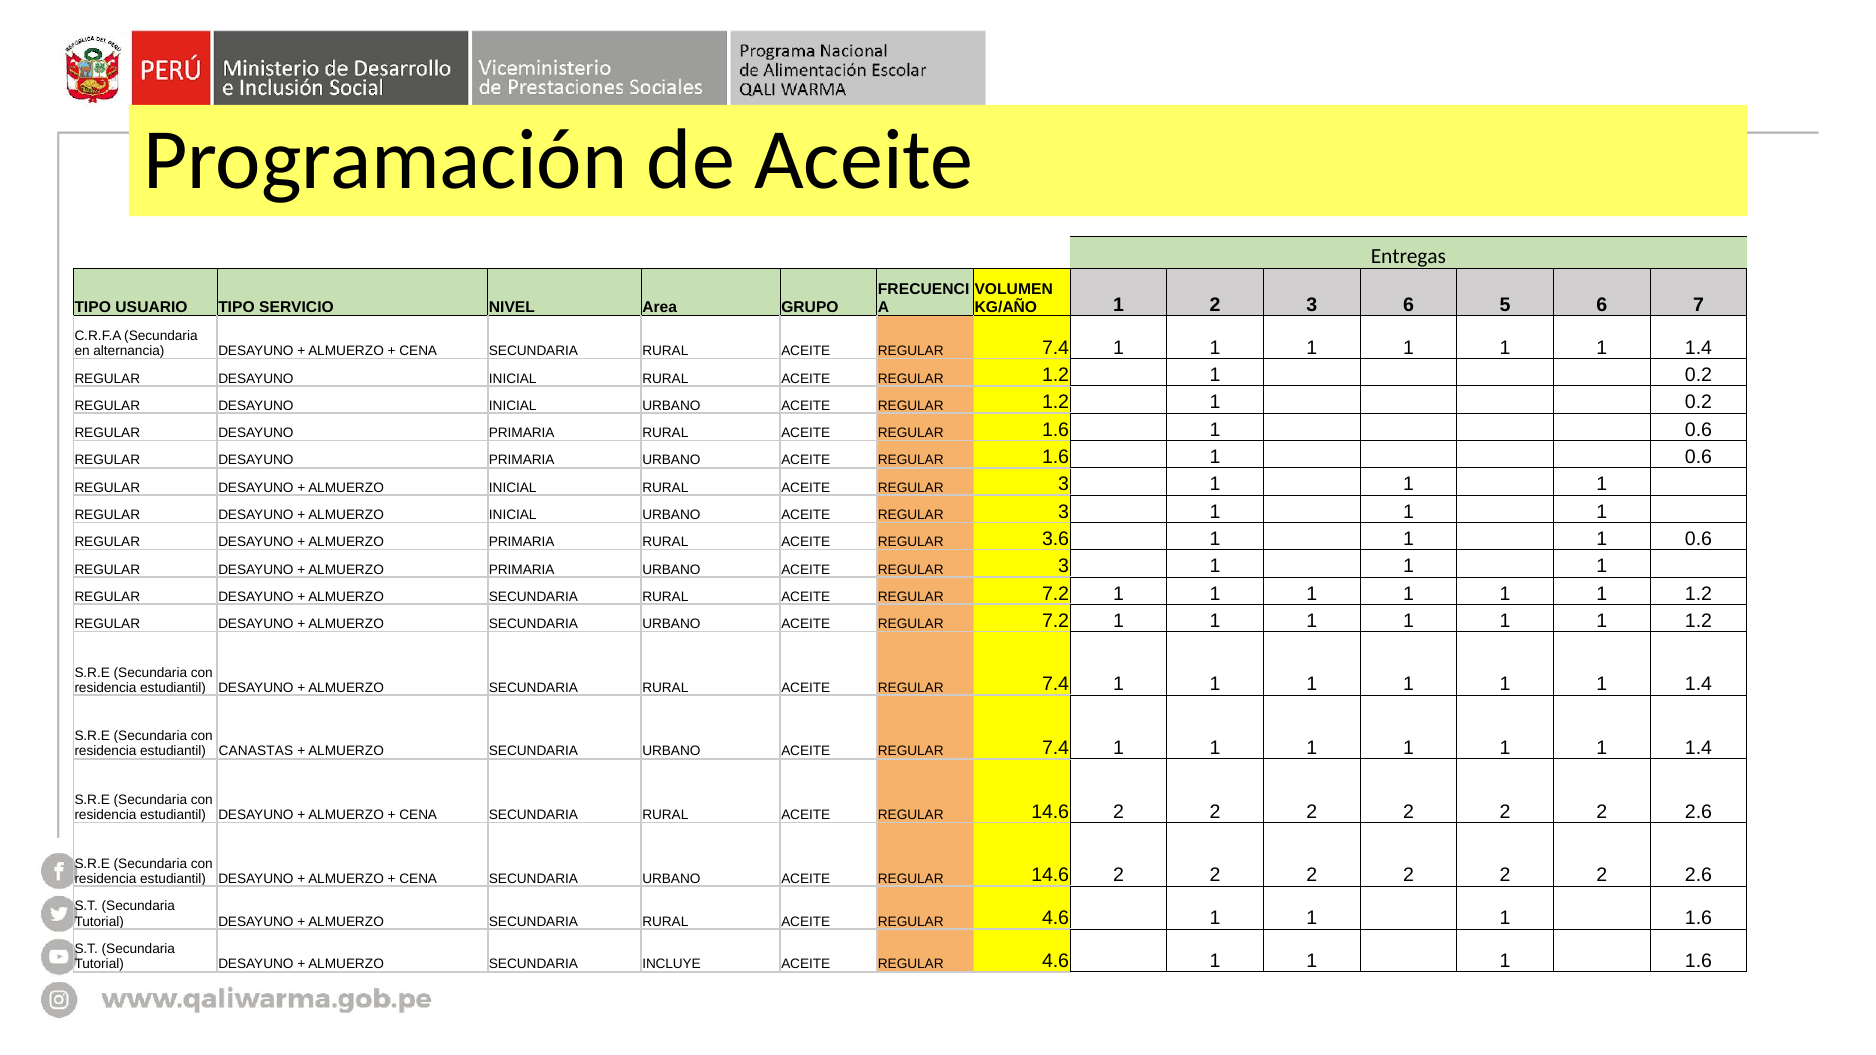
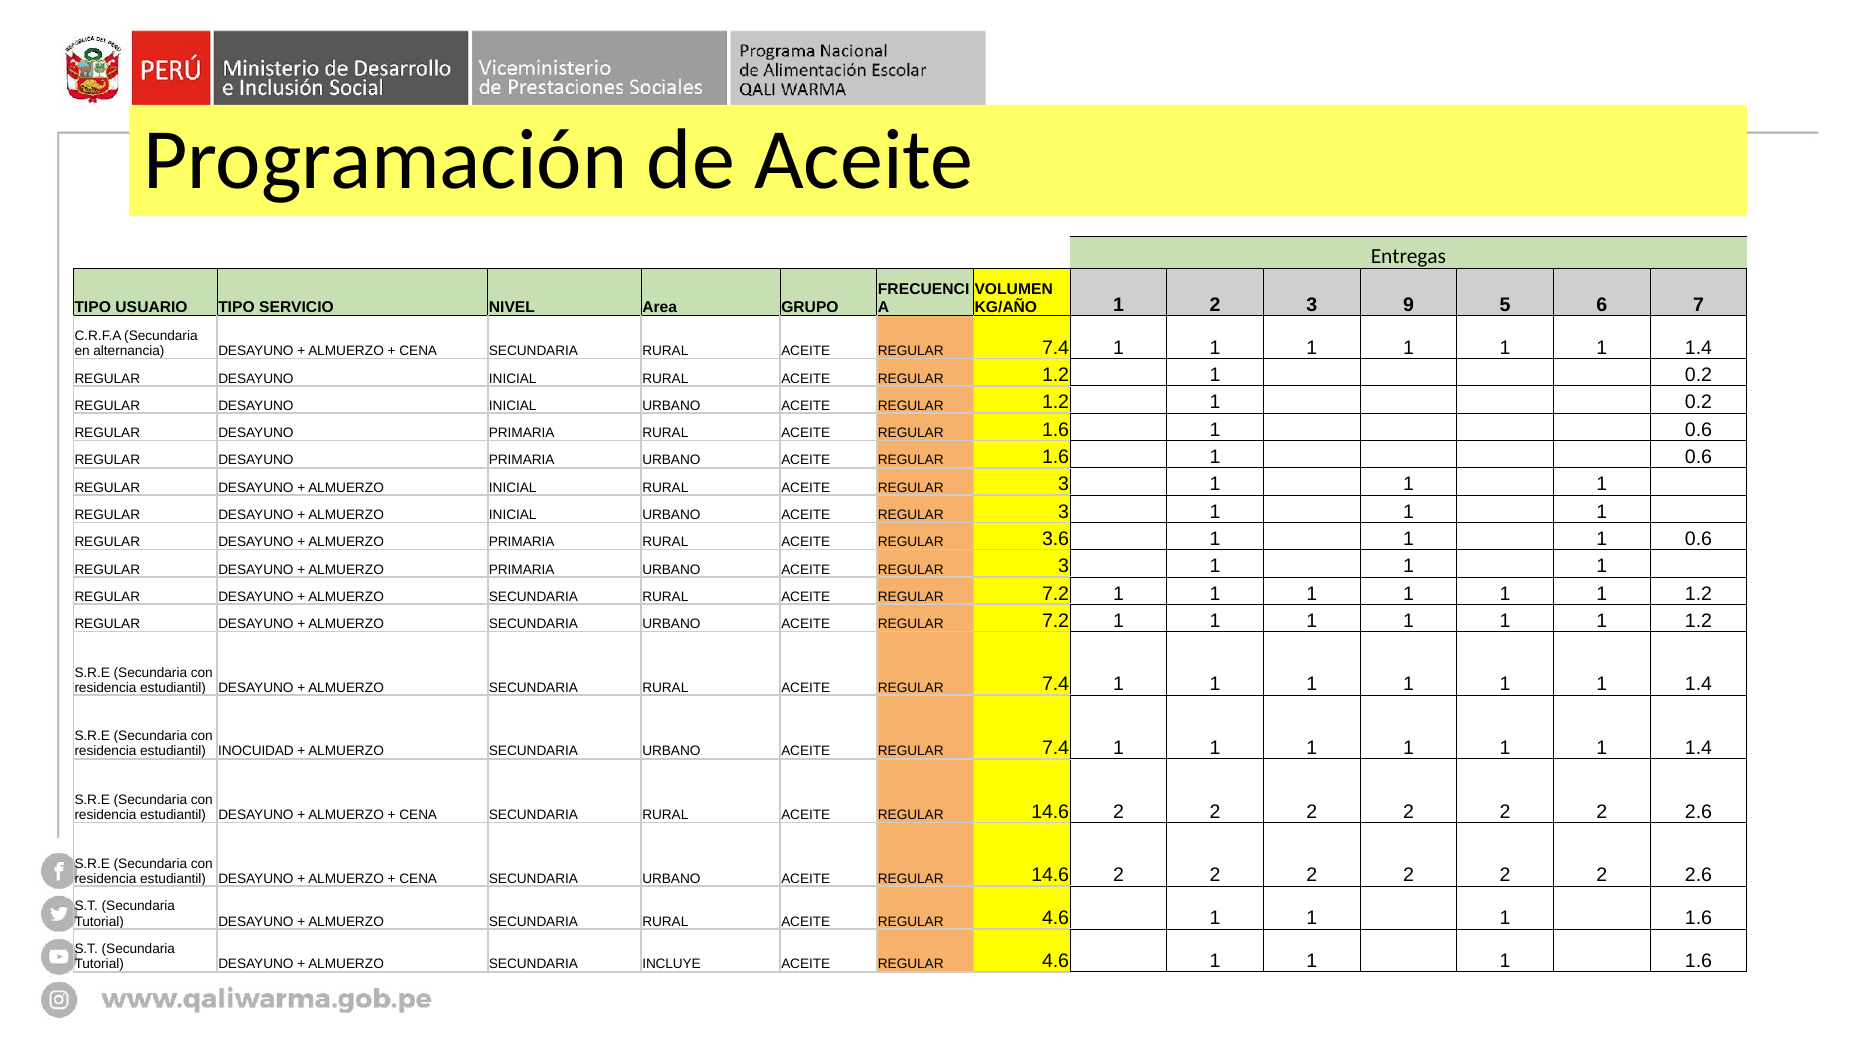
3 6: 6 -> 9
CANASTAS: CANASTAS -> INOCUIDAD
